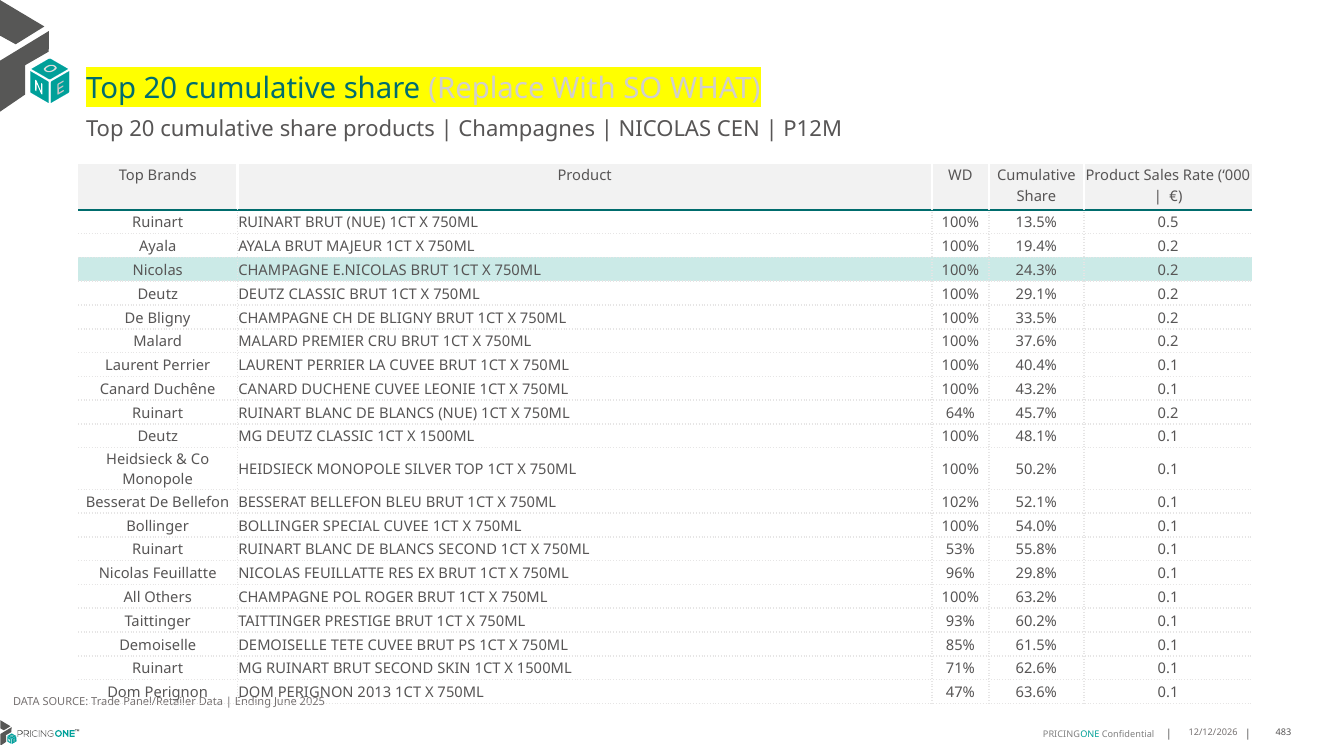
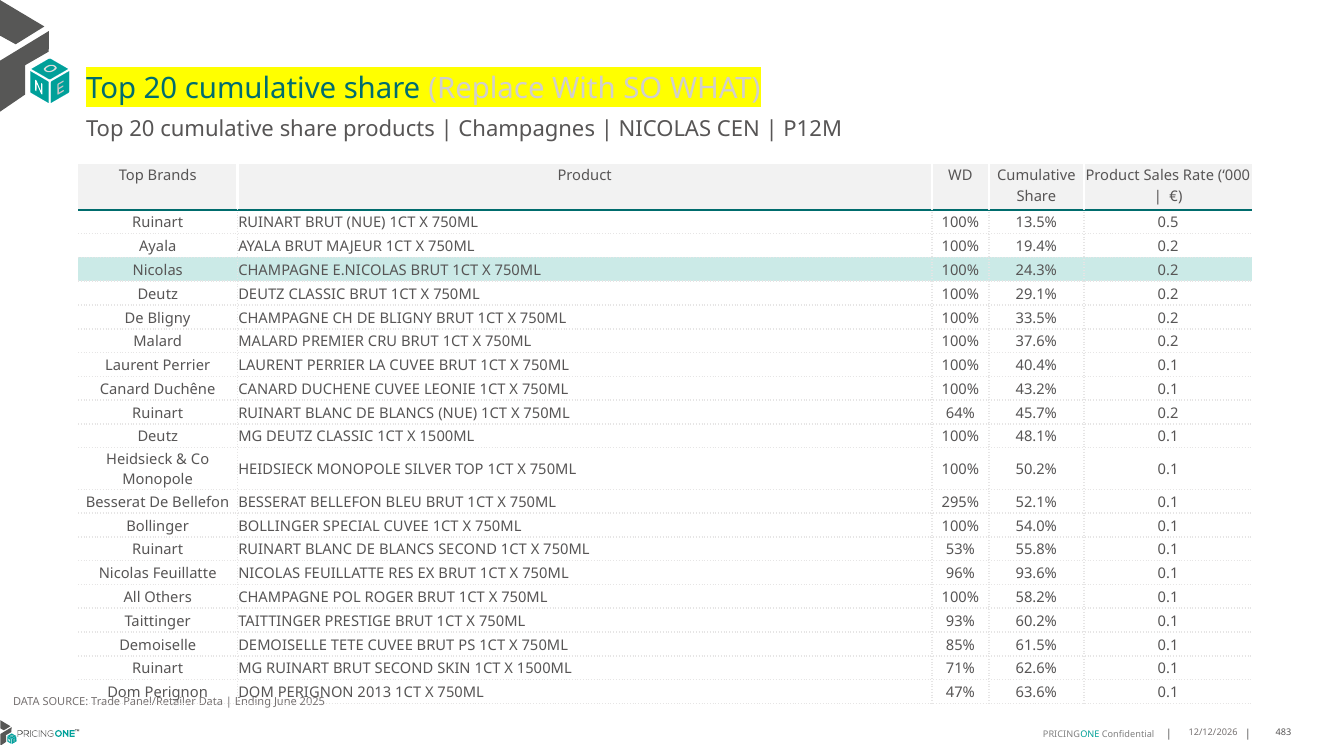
102%: 102% -> 295%
29.8%: 29.8% -> 93.6%
63.2%: 63.2% -> 58.2%
